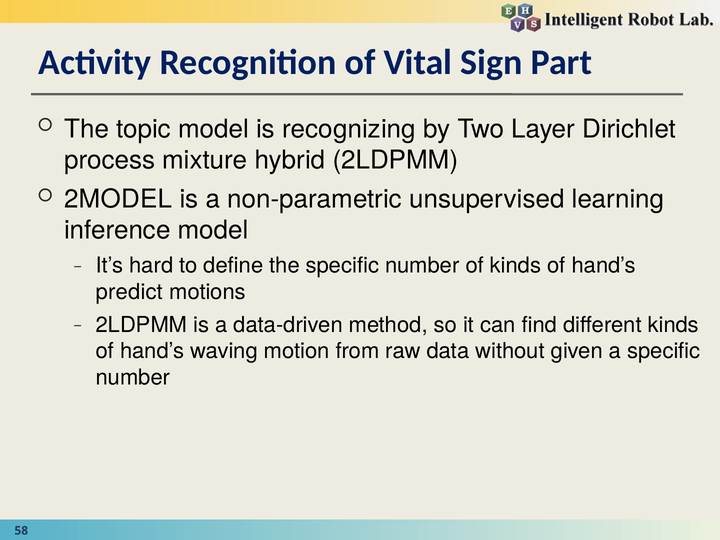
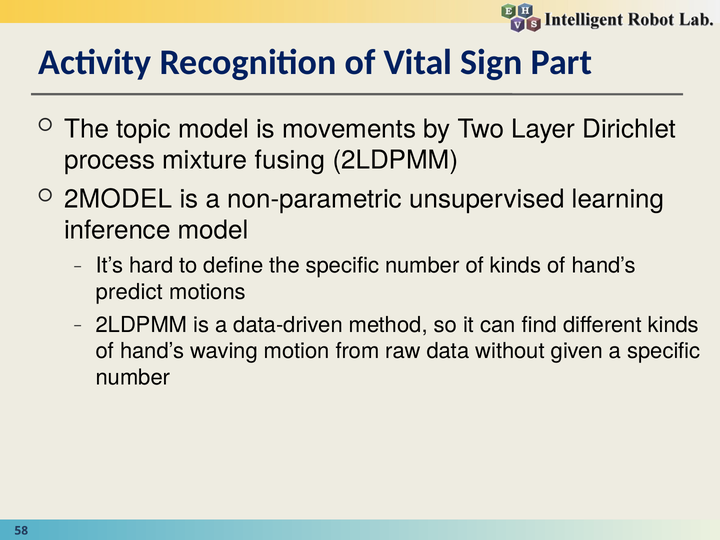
recognizing: recognizing -> movements
hybrid: hybrid -> fusing
